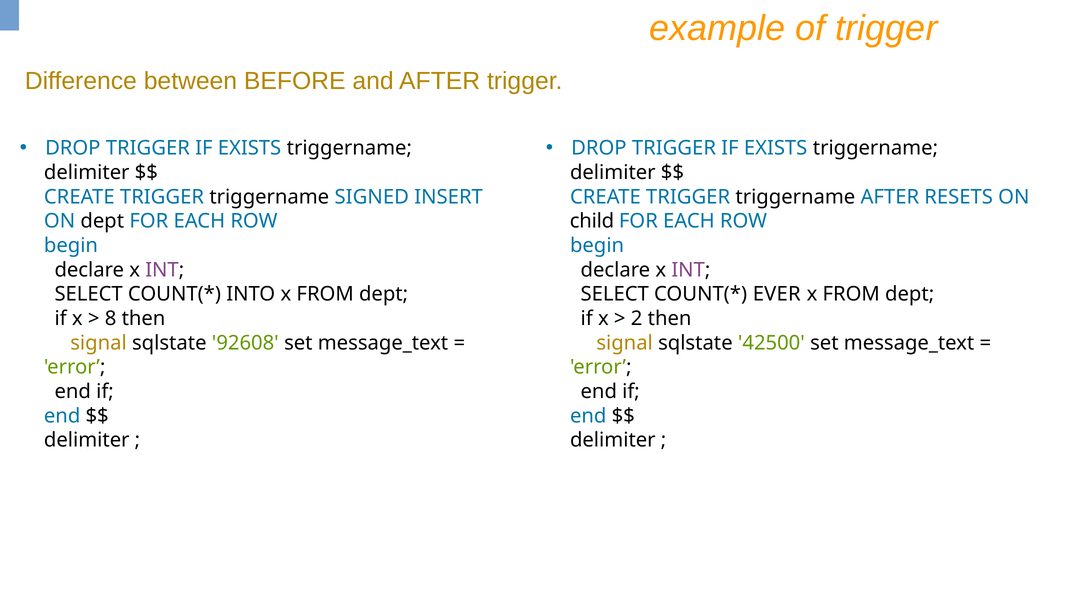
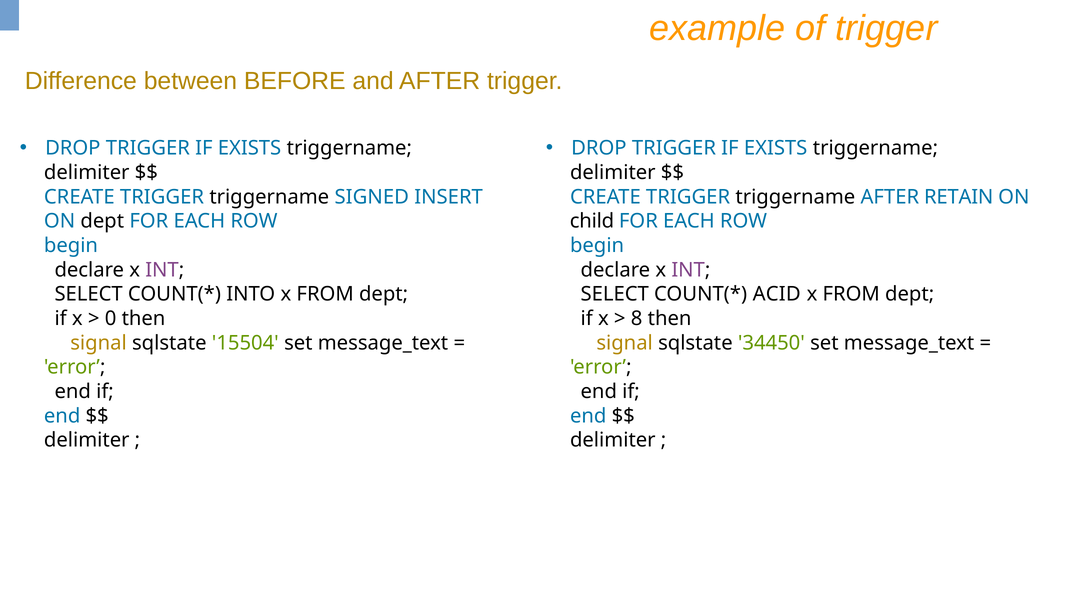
RESETS: RESETS -> RETAIN
EVER: EVER -> ACID
8: 8 -> 0
2: 2 -> 8
92608: 92608 -> 15504
42500: 42500 -> 34450
